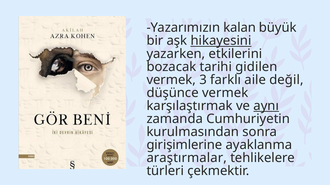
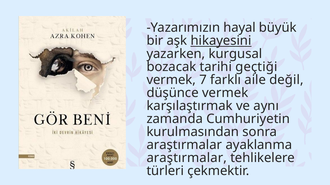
kalan: kalan -> hayal
etkilerini: etkilerini -> kurgusal
gidilen: gidilen -> geçtiği
3: 3 -> 7
aynı underline: present -> none
girişimlerine at (184, 145): girişimlerine -> araştırmalar
